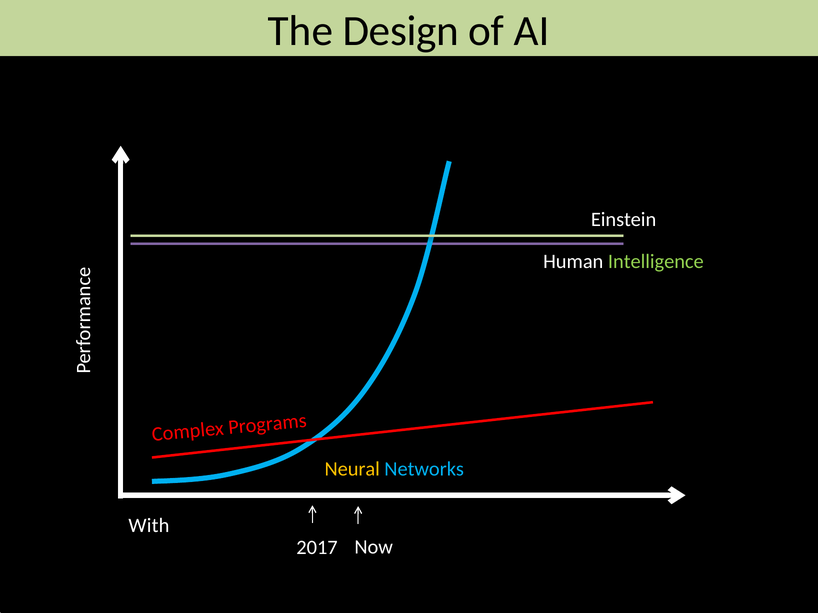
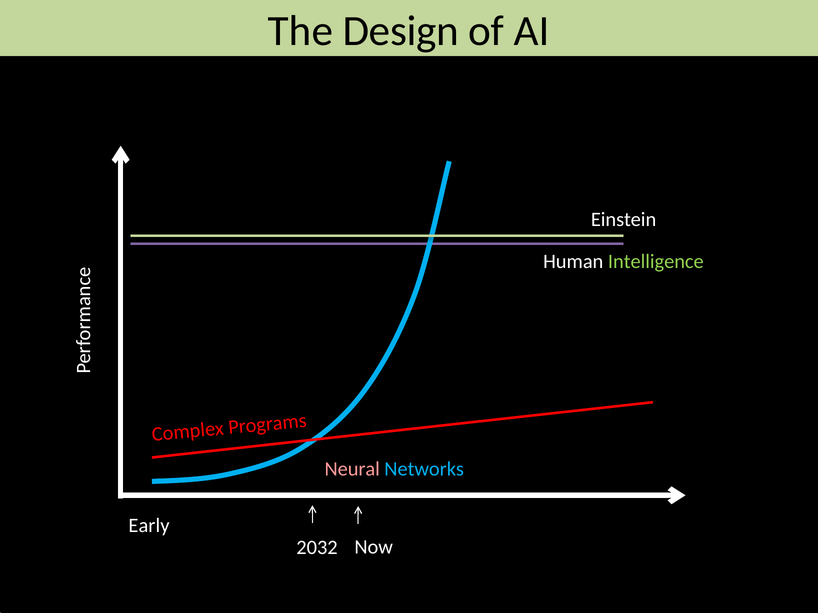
Neural colour: yellow -> pink
With: With -> Early
2017: 2017 -> 2032
